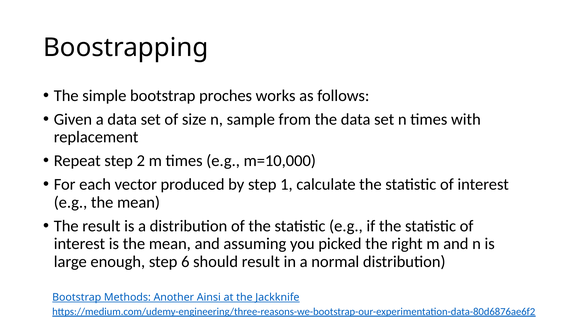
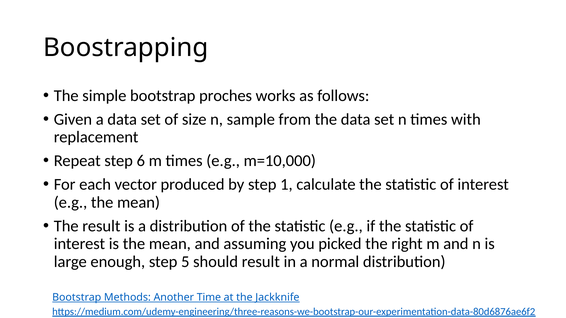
2: 2 -> 6
6: 6 -> 5
Ainsi: Ainsi -> Time
